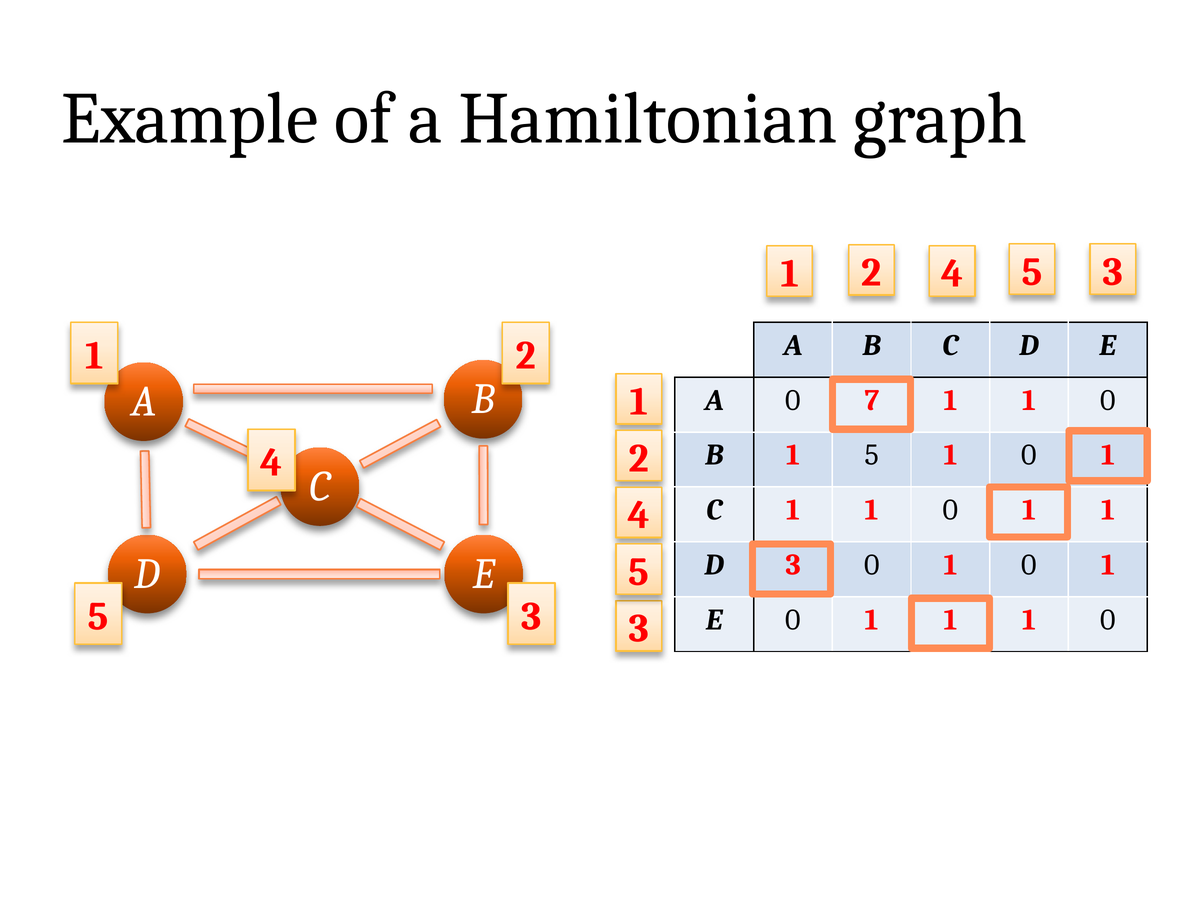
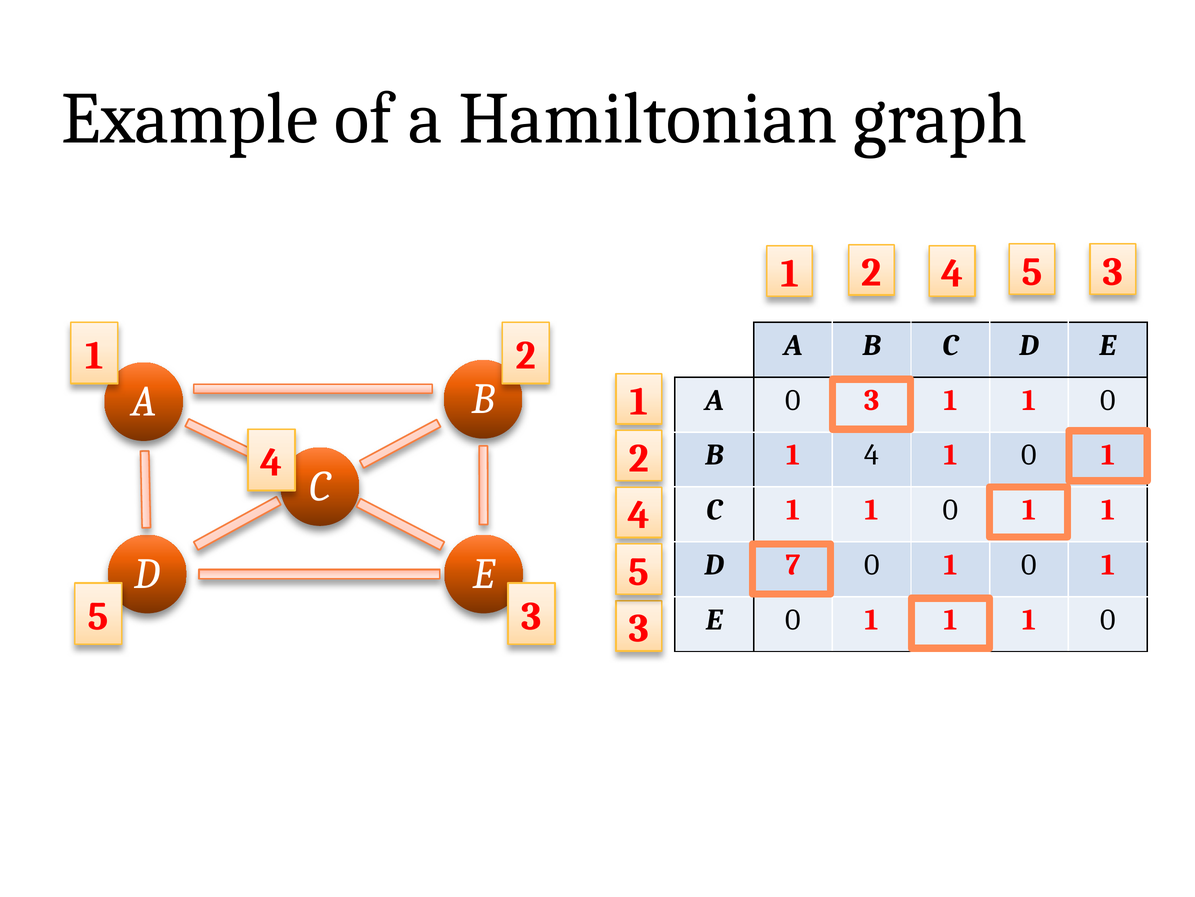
0 7: 7 -> 3
1 5: 5 -> 4
D 3: 3 -> 7
